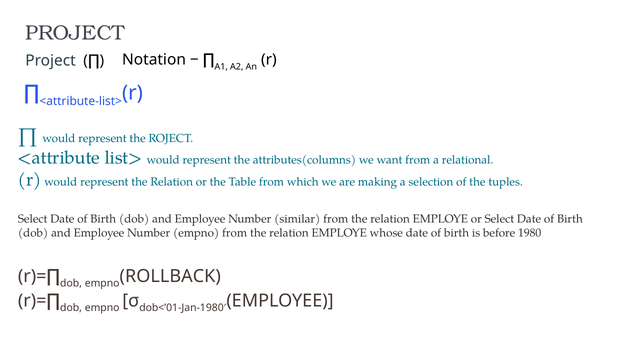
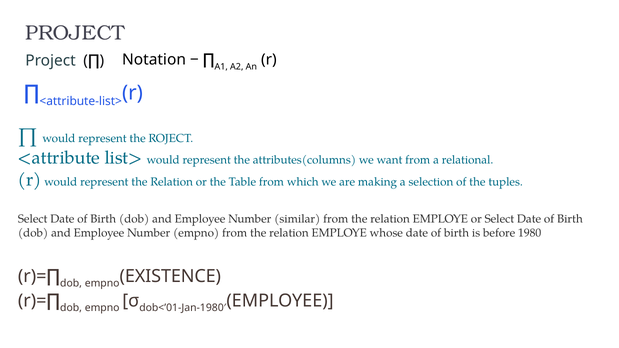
ROLLBACK: ROLLBACK -> EXISTENCE
